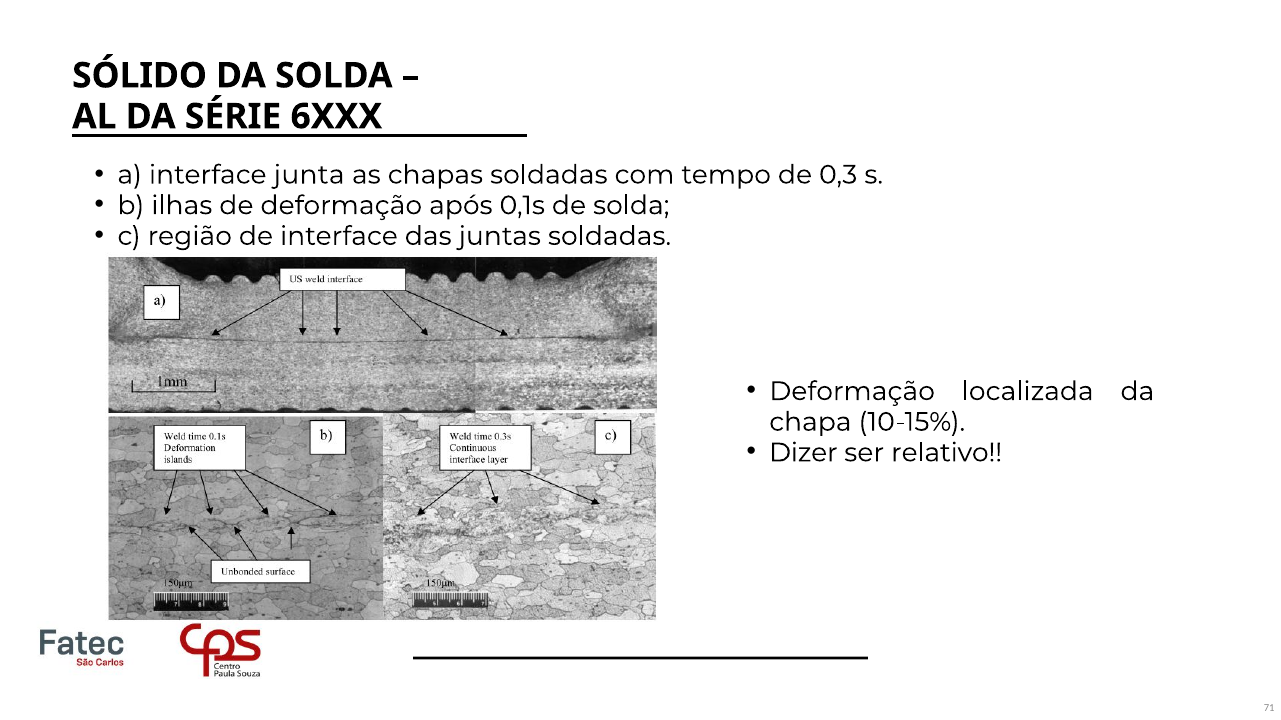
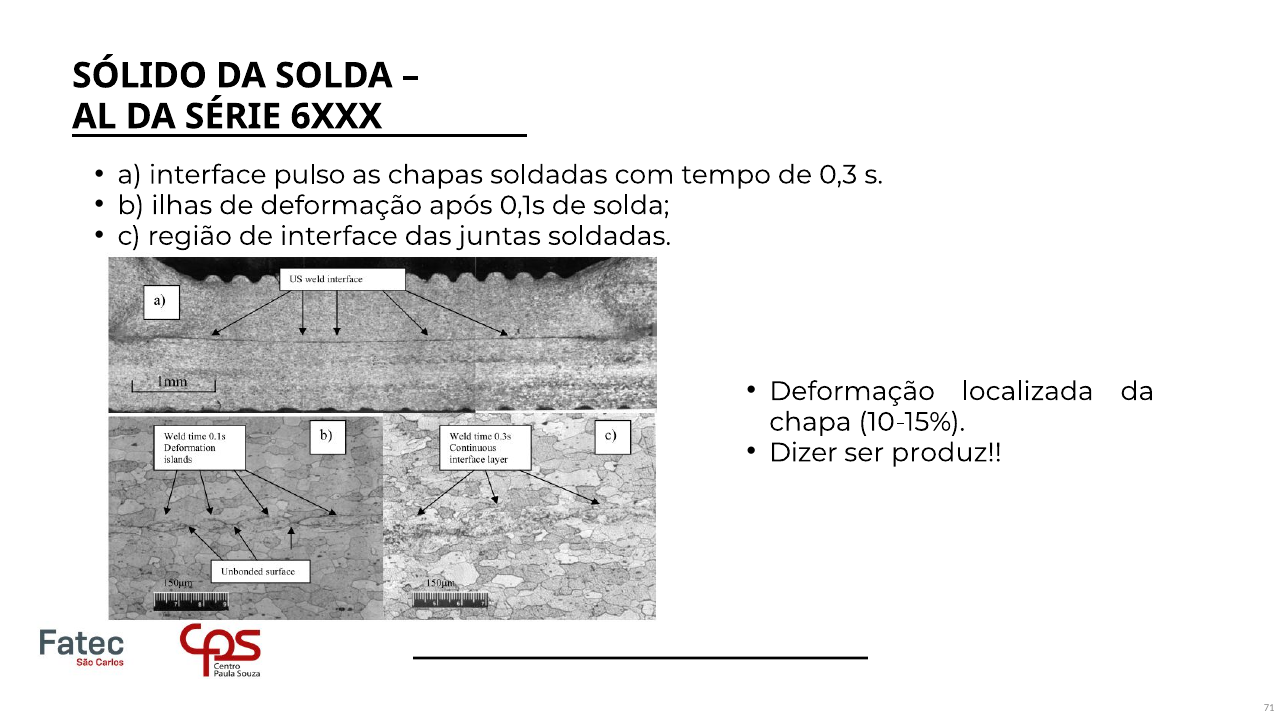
junta: junta -> pulso
relativo: relativo -> produz
